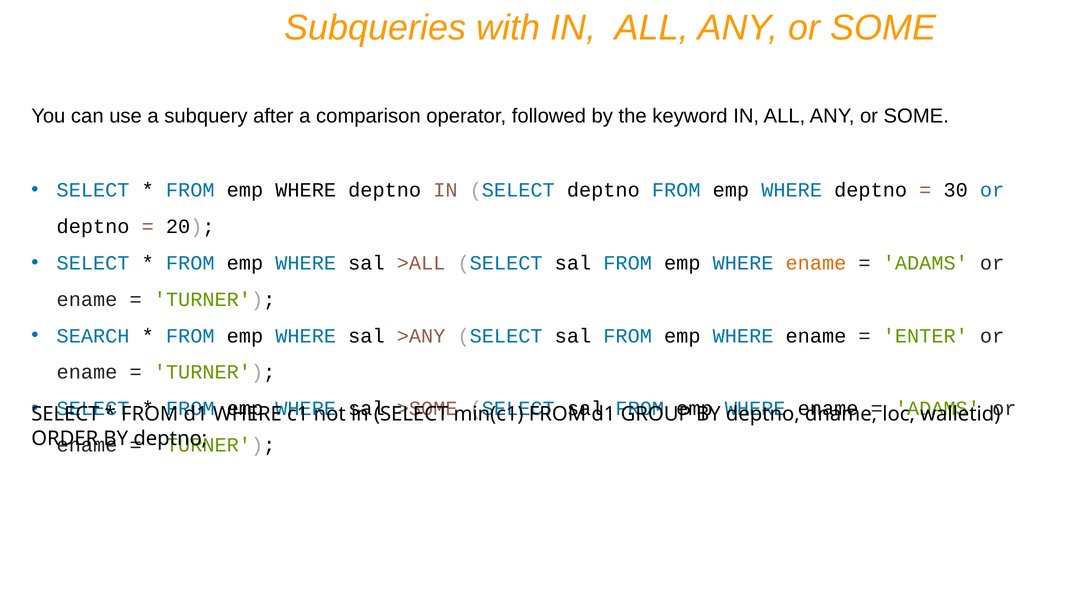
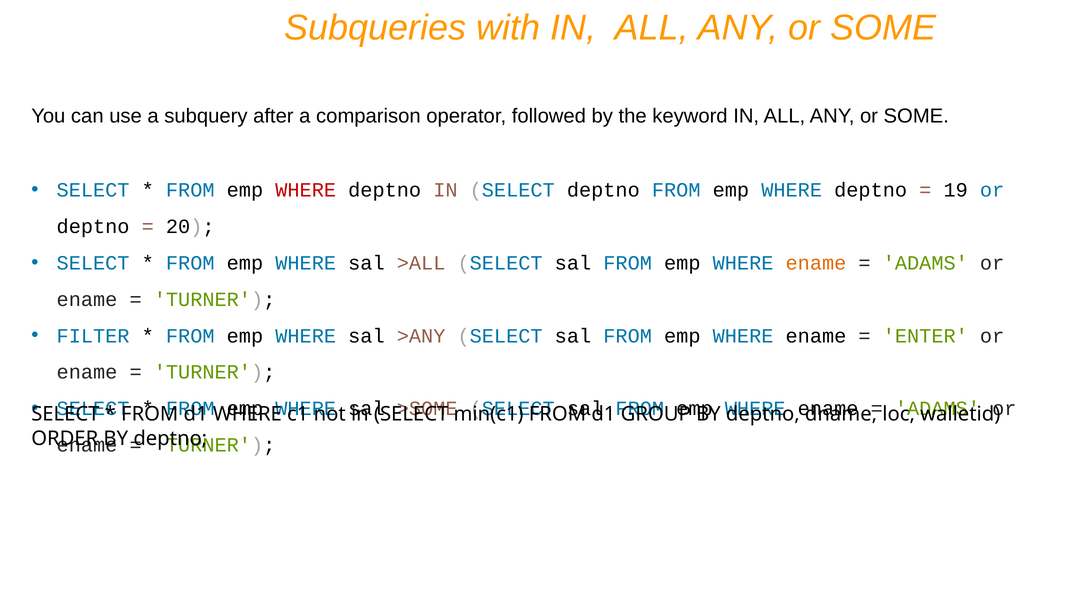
WHERE at (306, 190) colour: black -> red
30: 30 -> 19
SEARCH: SEARCH -> FILTER
